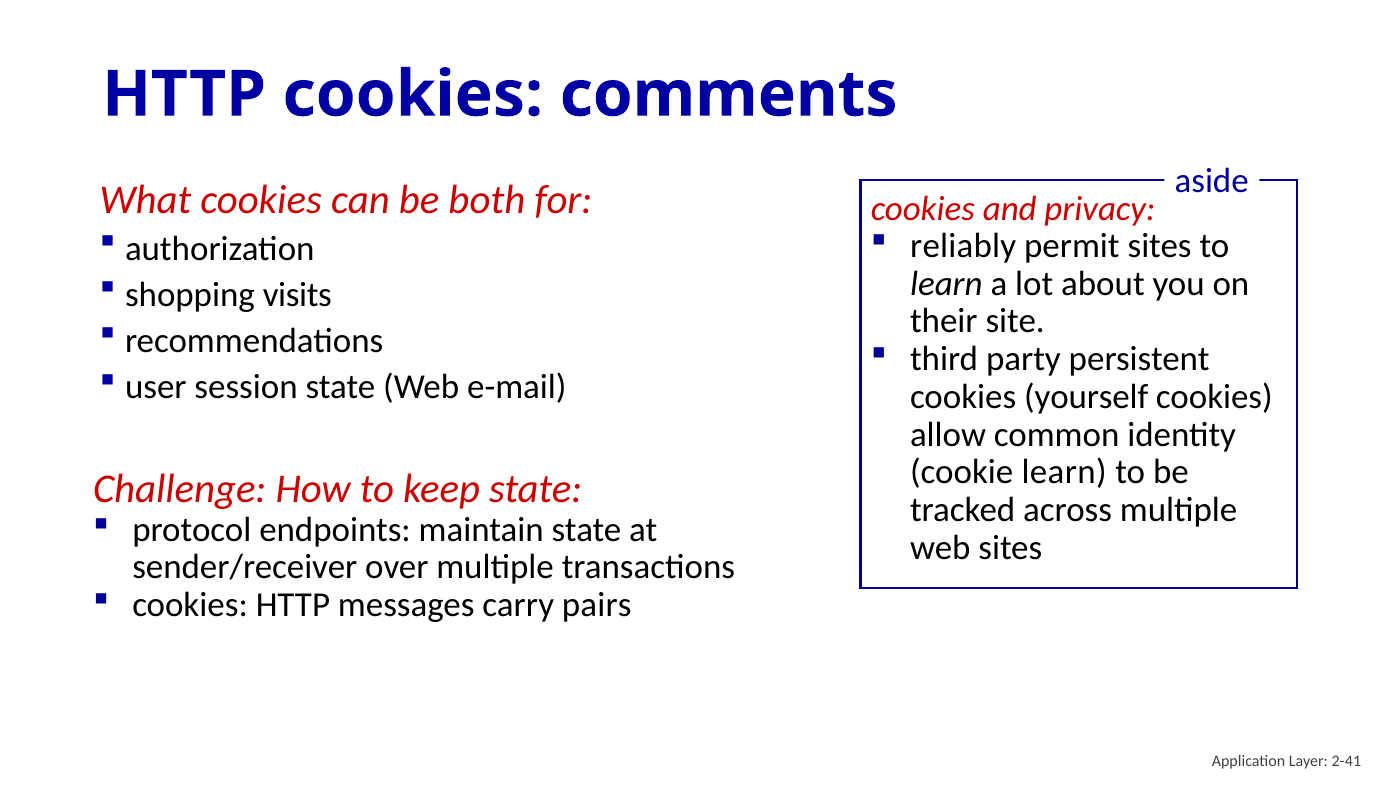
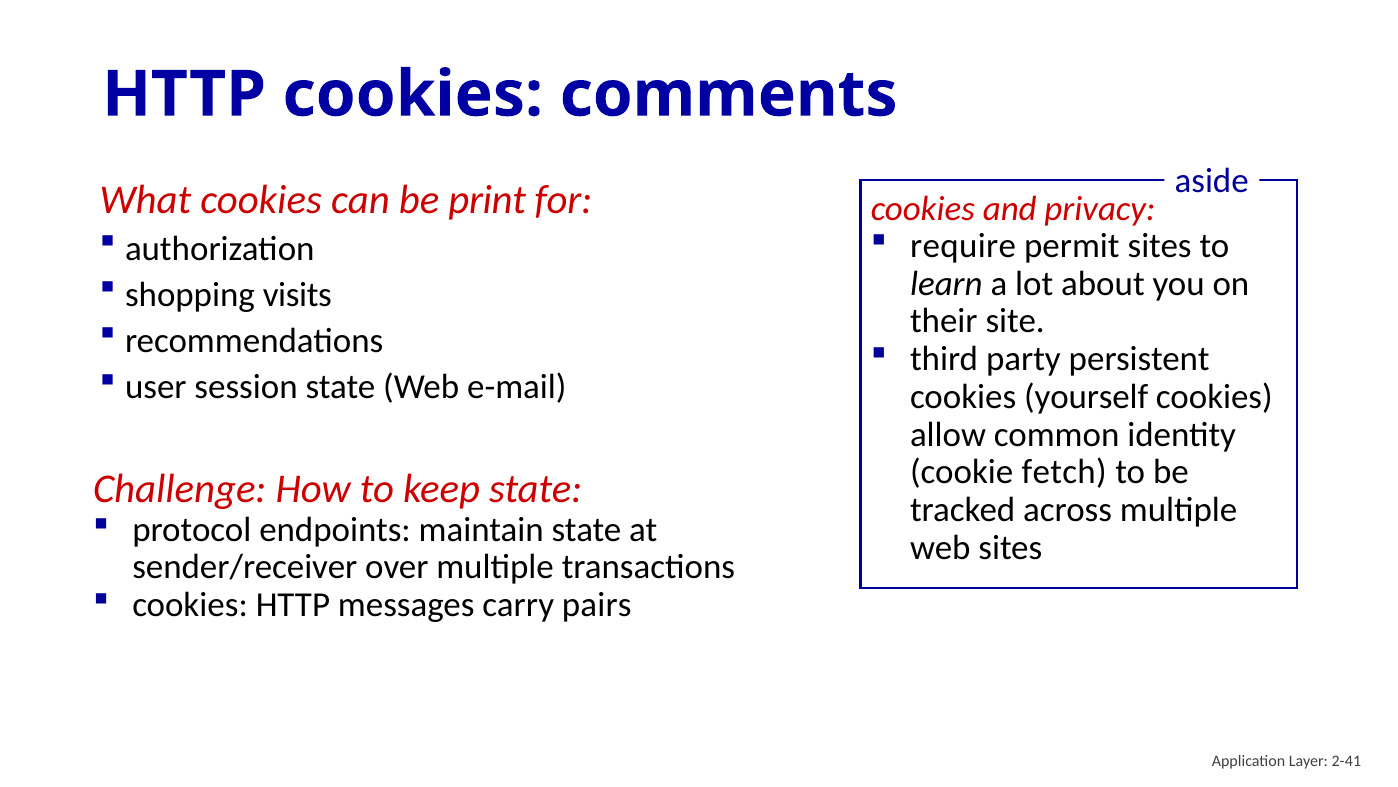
both: both -> print
reliably: reliably -> require
cookie learn: learn -> fetch
